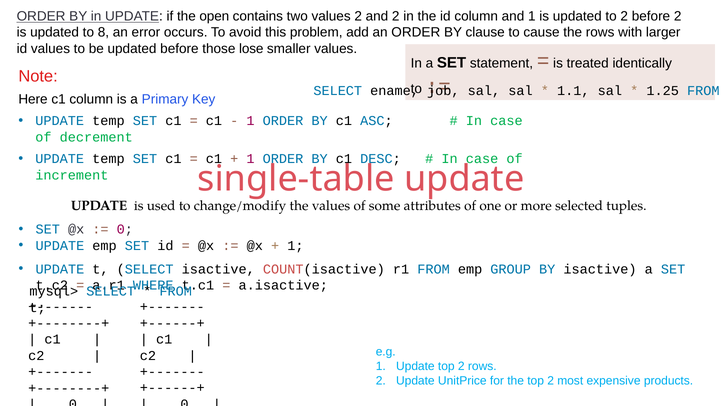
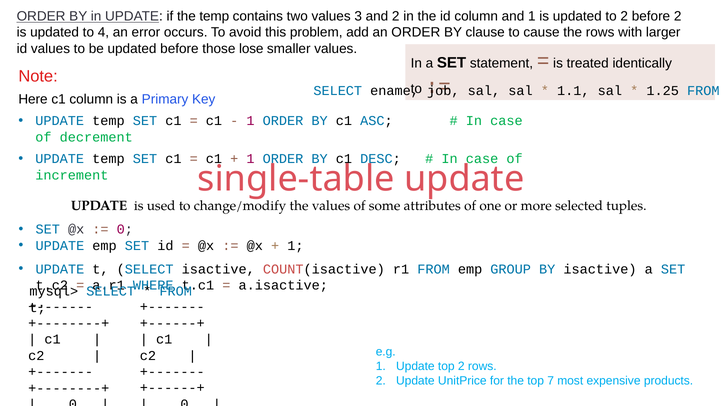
the open: open -> temp
values 2: 2 -> 3
8: 8 -> 4
the top 2: 2 -> 7
